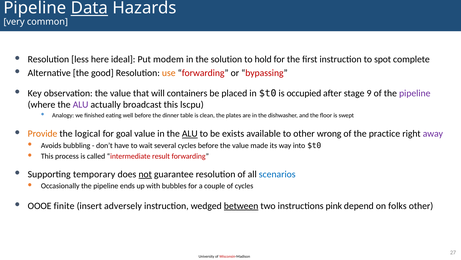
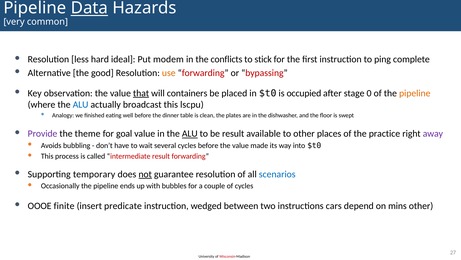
here: here -> hard
solution: solution -> conflicts
hold: hold -> stick
spot: spot -> ping
that underline: none -> present
9: 9 -> 0
pipeline at (415, 93) colour: purple -> orange
ALU at (81, 104) colour: purple -> blue
Provide colour: orange -> purple
logical: logical -> theme
be exists: exists -> result
wrong: wrong -> places
adversely: adversely -> predicate
between underline: present -> none
pink: pink -> cars
folks: folks -> mins
